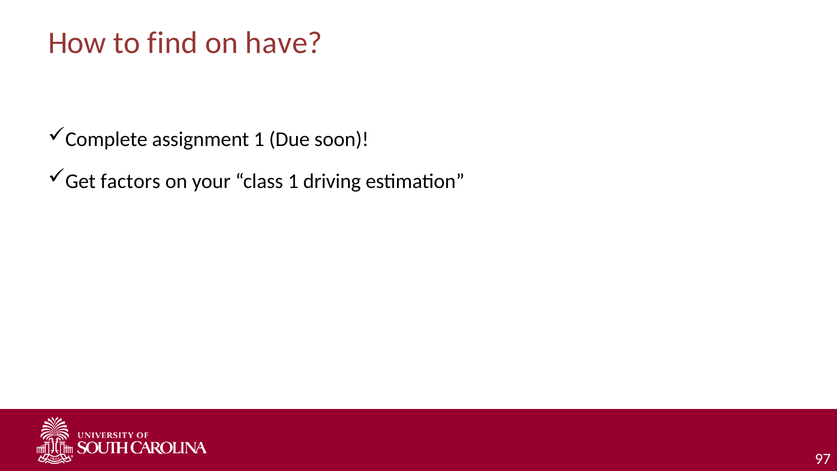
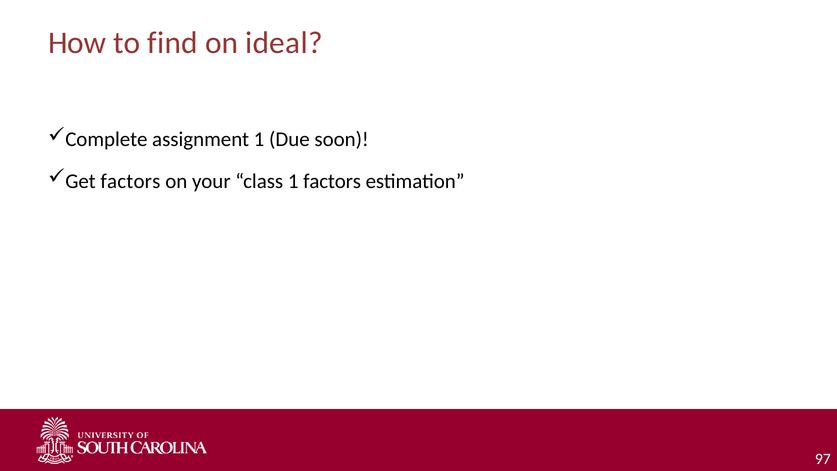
have: have -> ideal
1 driving: driving -> factors
